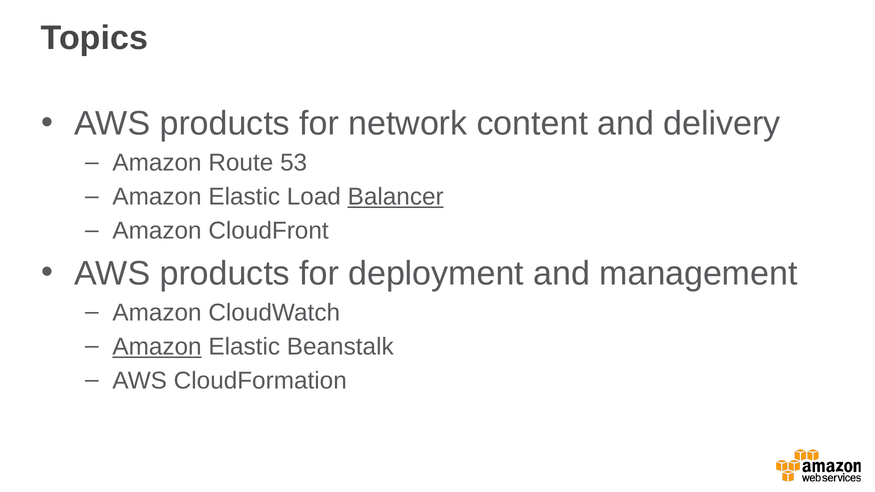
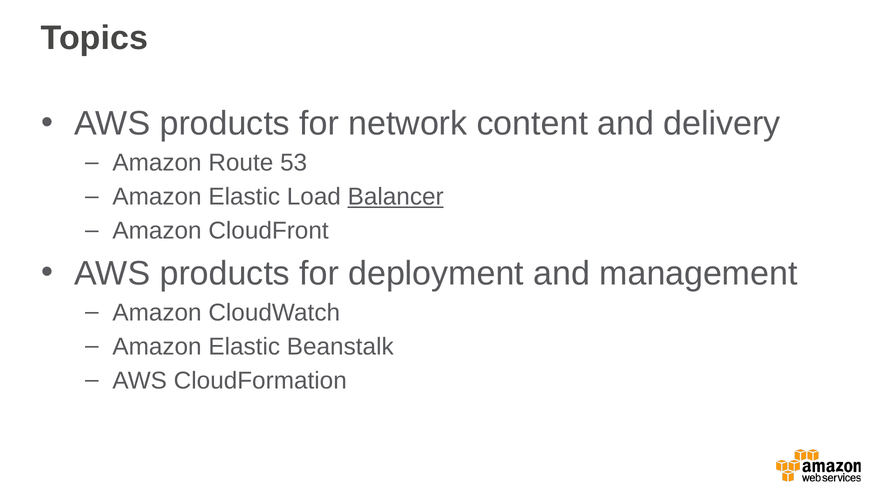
Amazon at (157, 347) underline: present -> none
